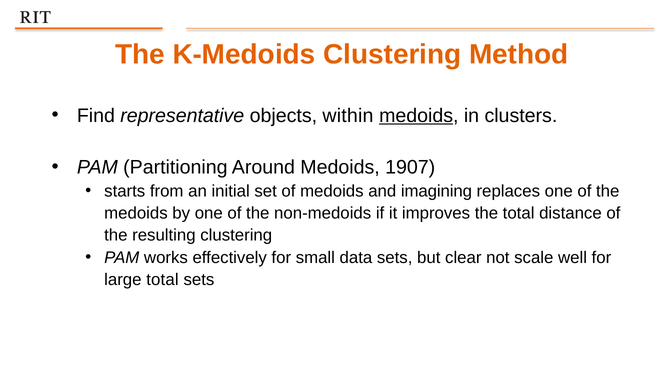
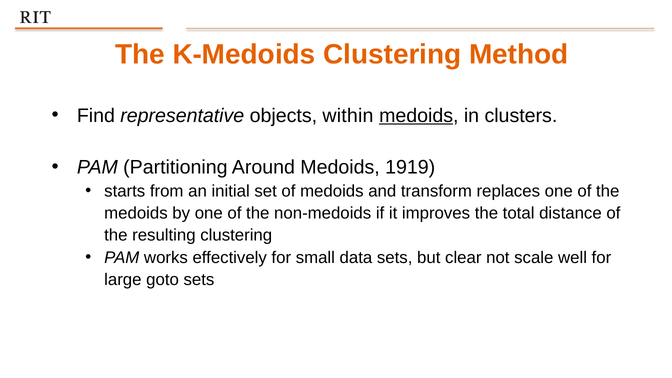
1907: 1907 -> 1919
imagining: imagining -> transform
large total: total -> goto
